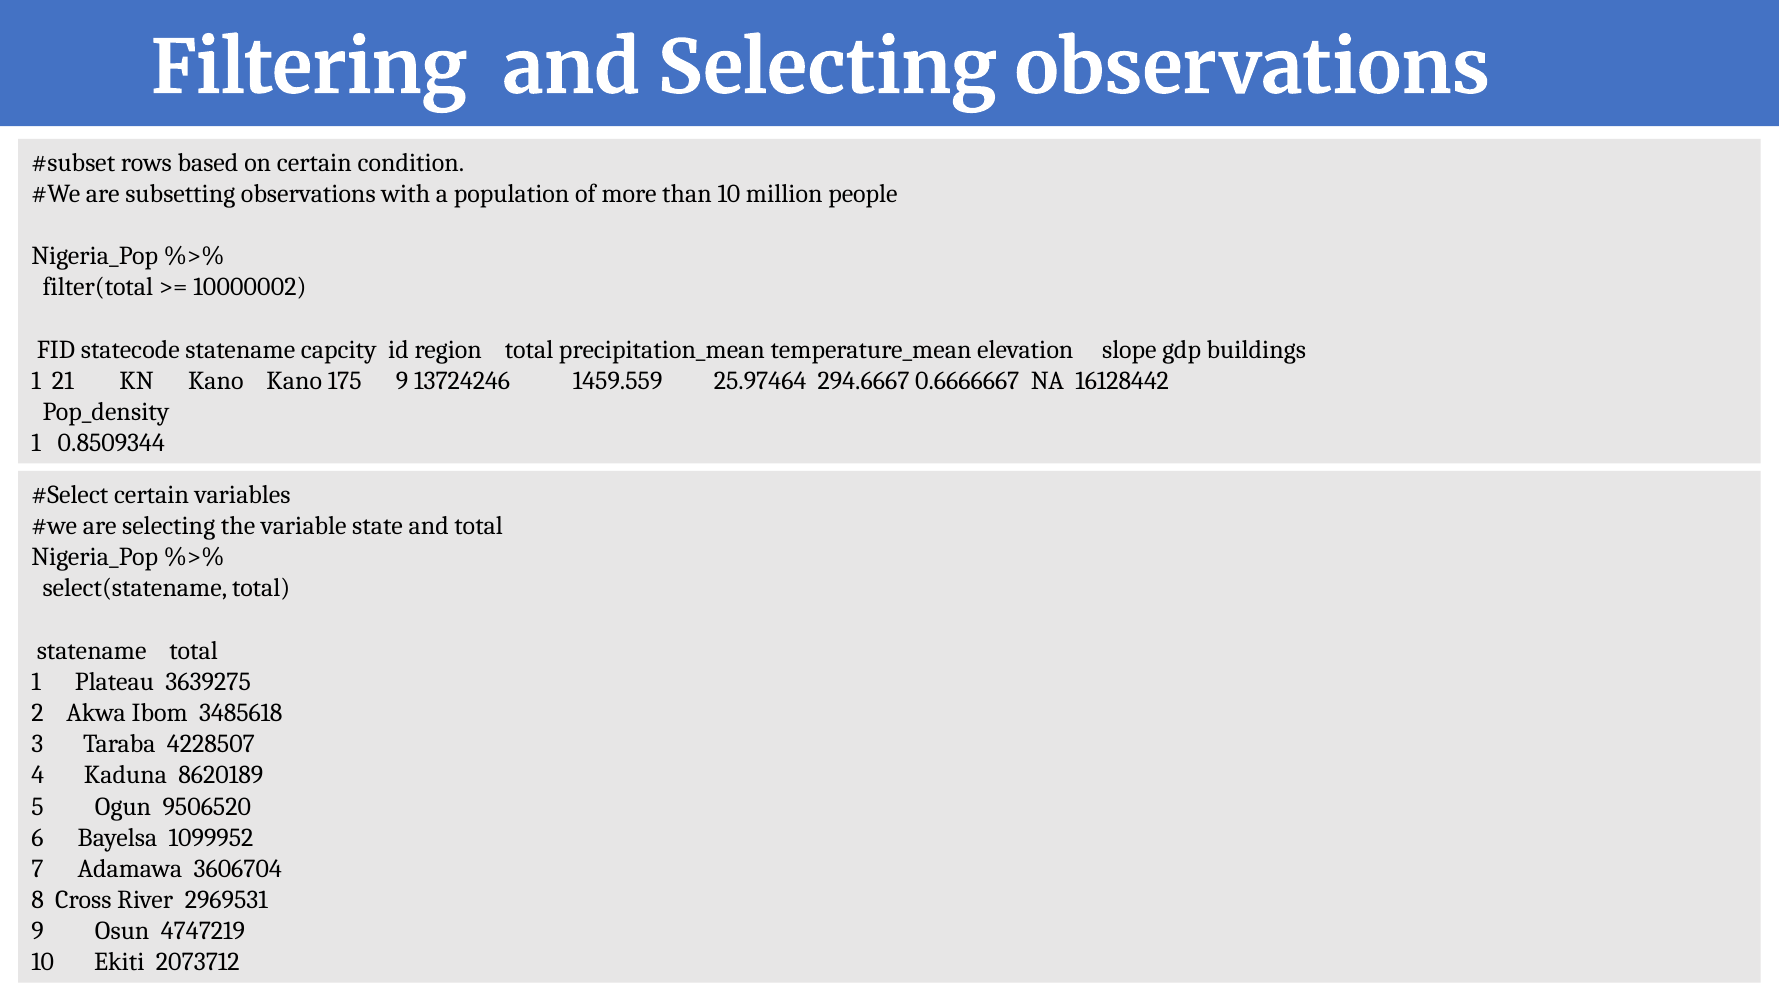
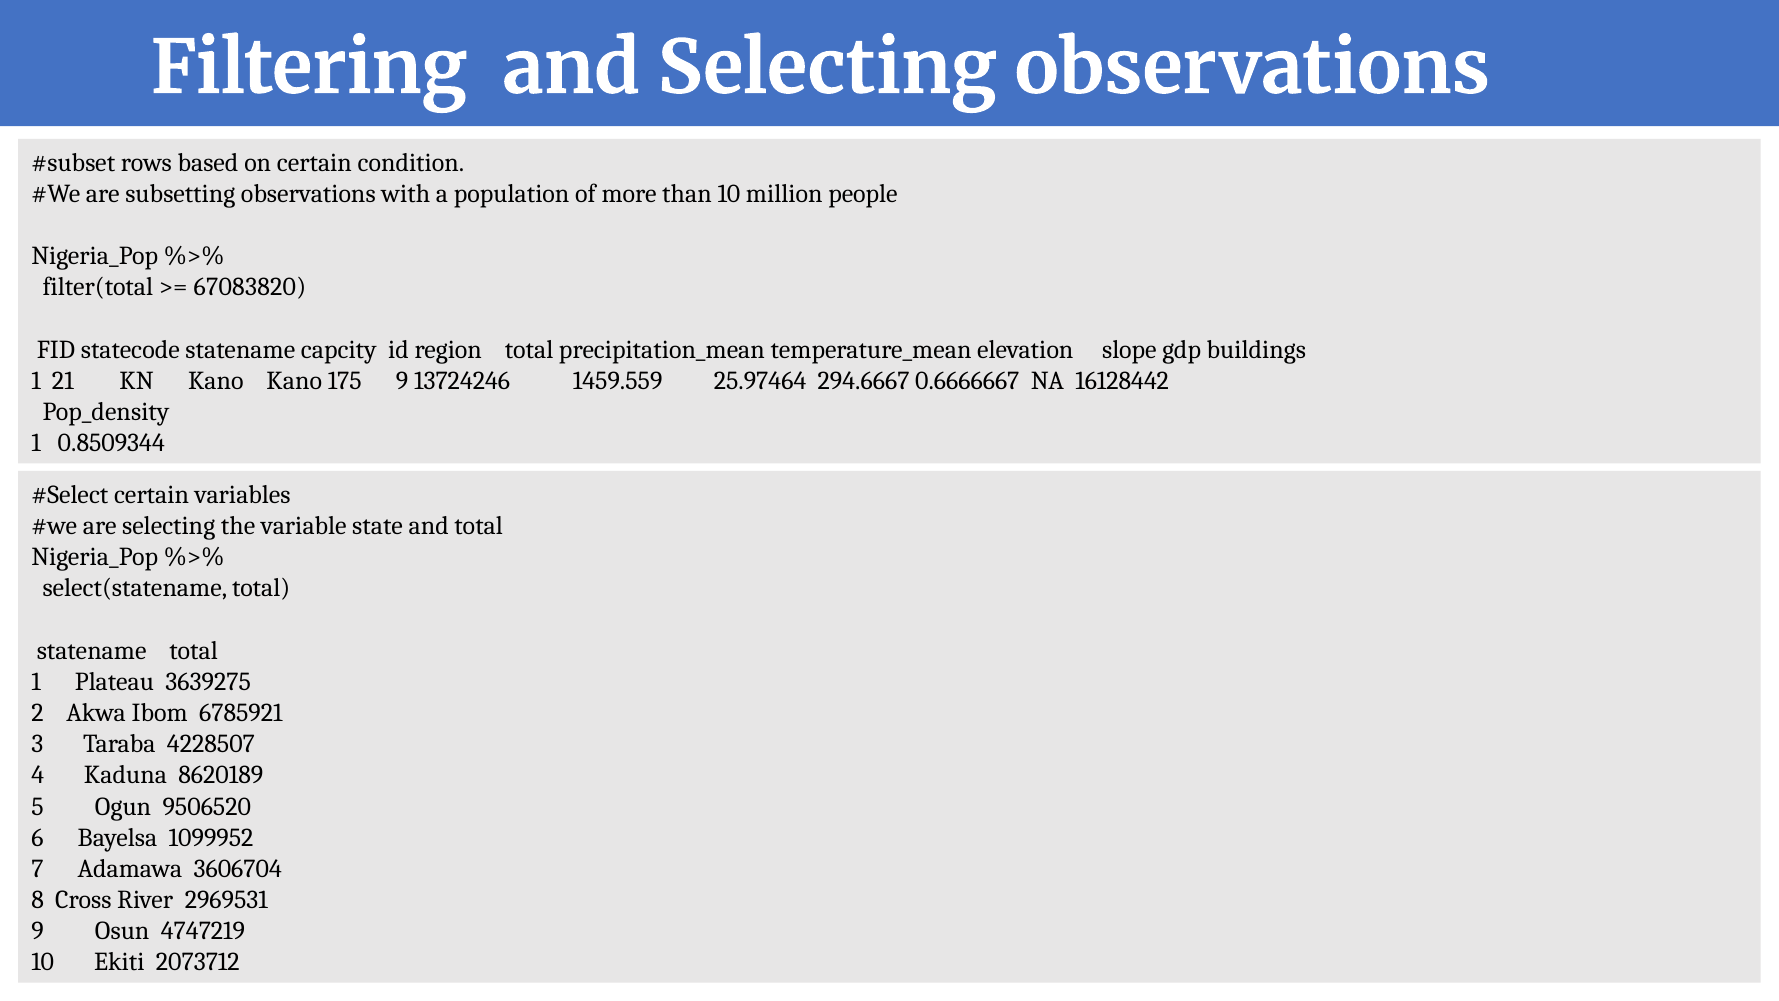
10000002: 10000002 -> 67083820
3485618: 3485618 -> 6785921
